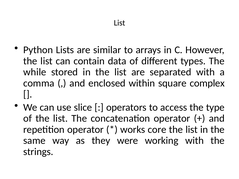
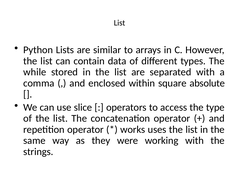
complex: complex -> absolute
core: core -> uses
